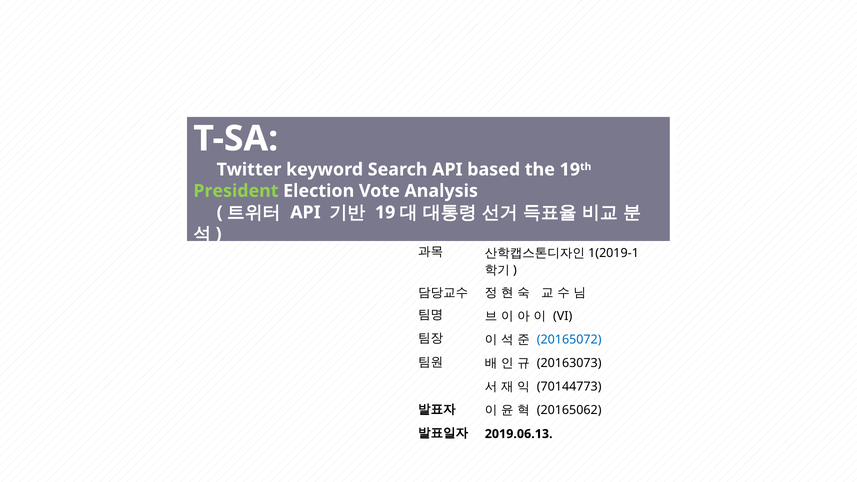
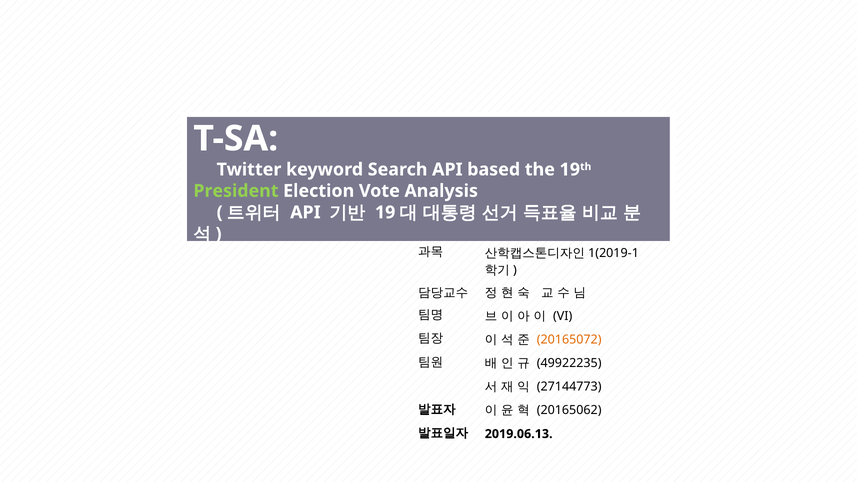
20165072 colour: blue -> orange
20163073: 20163073 -> 49922235
70144773: 70144773 -> 27144773
